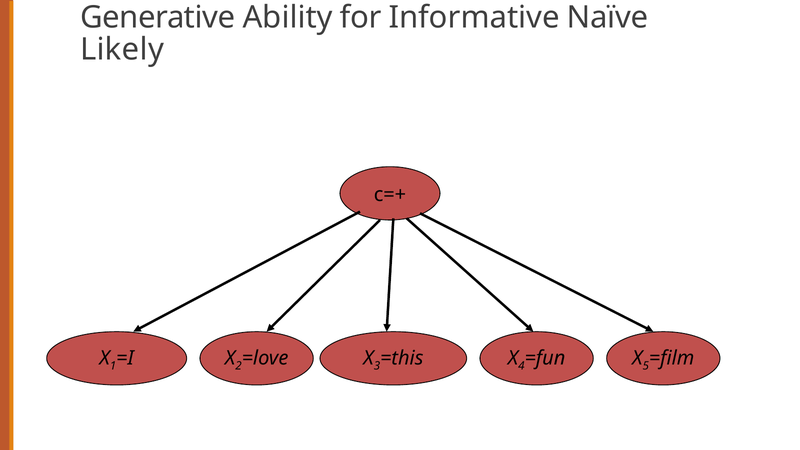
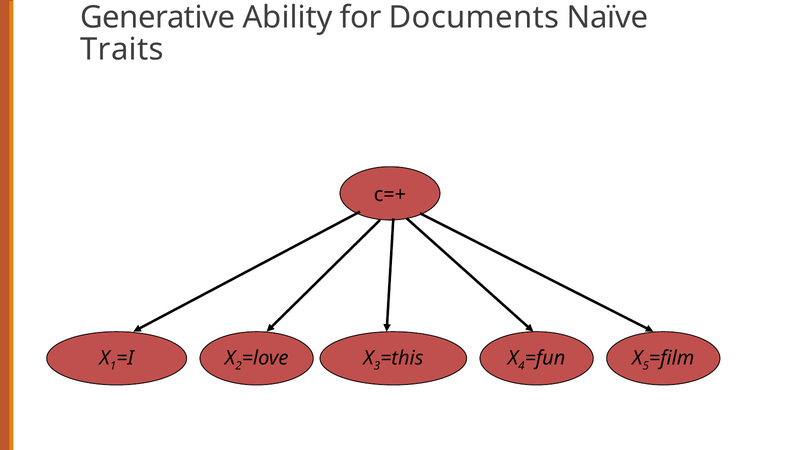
Informative: Informative -> Documents
Likely: Likely -> Traits
